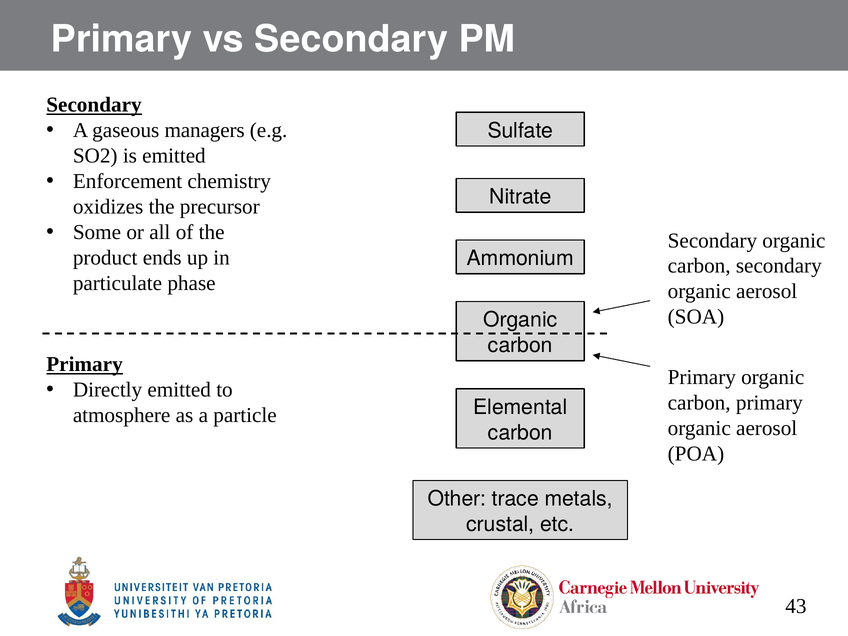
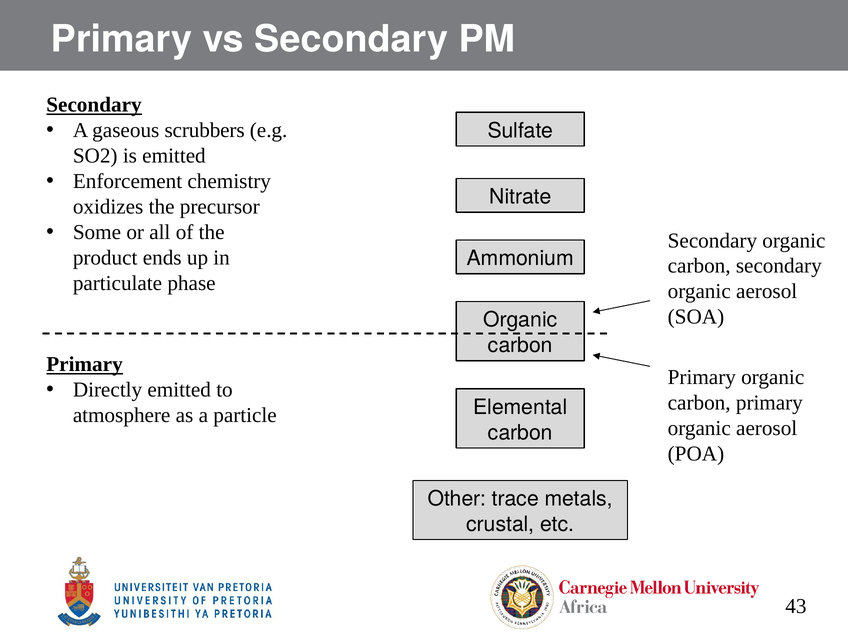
managers: managers -> scrubbers
